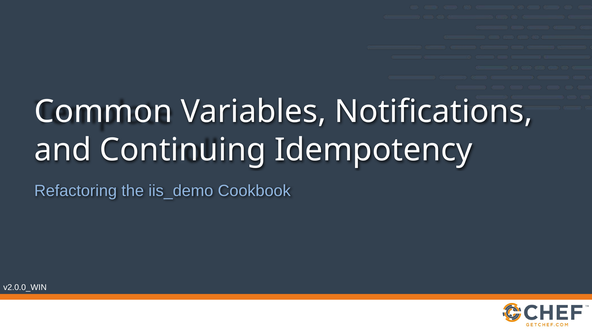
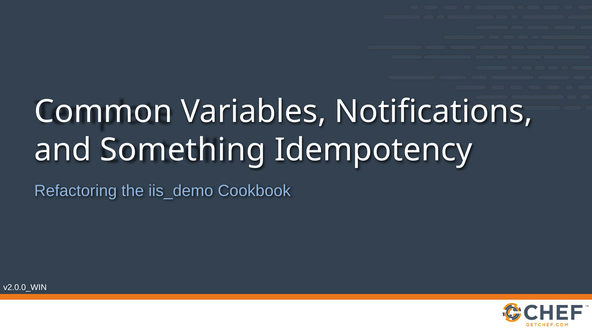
Continuing: Continuing -> Something
